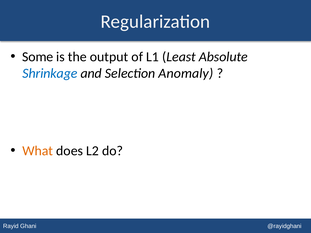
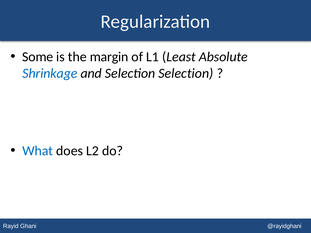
output: output -> margin
Selection Anomaly: Anomaly -> Selection
What colour: orange -> blue
